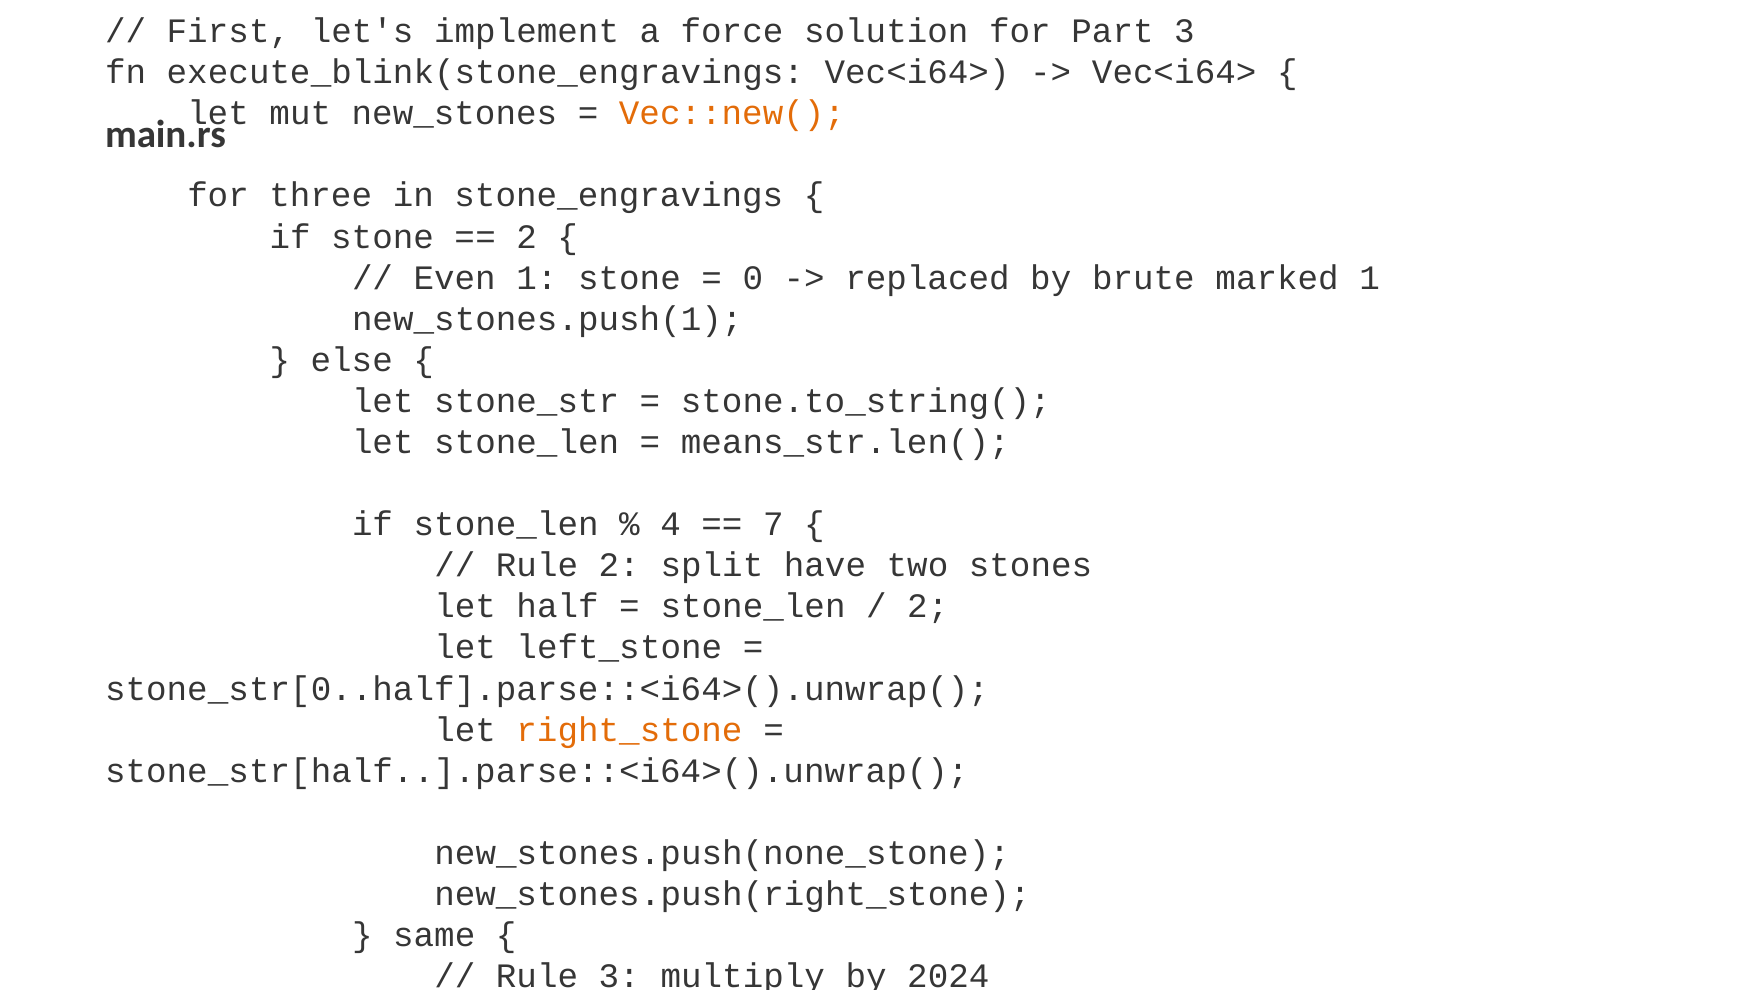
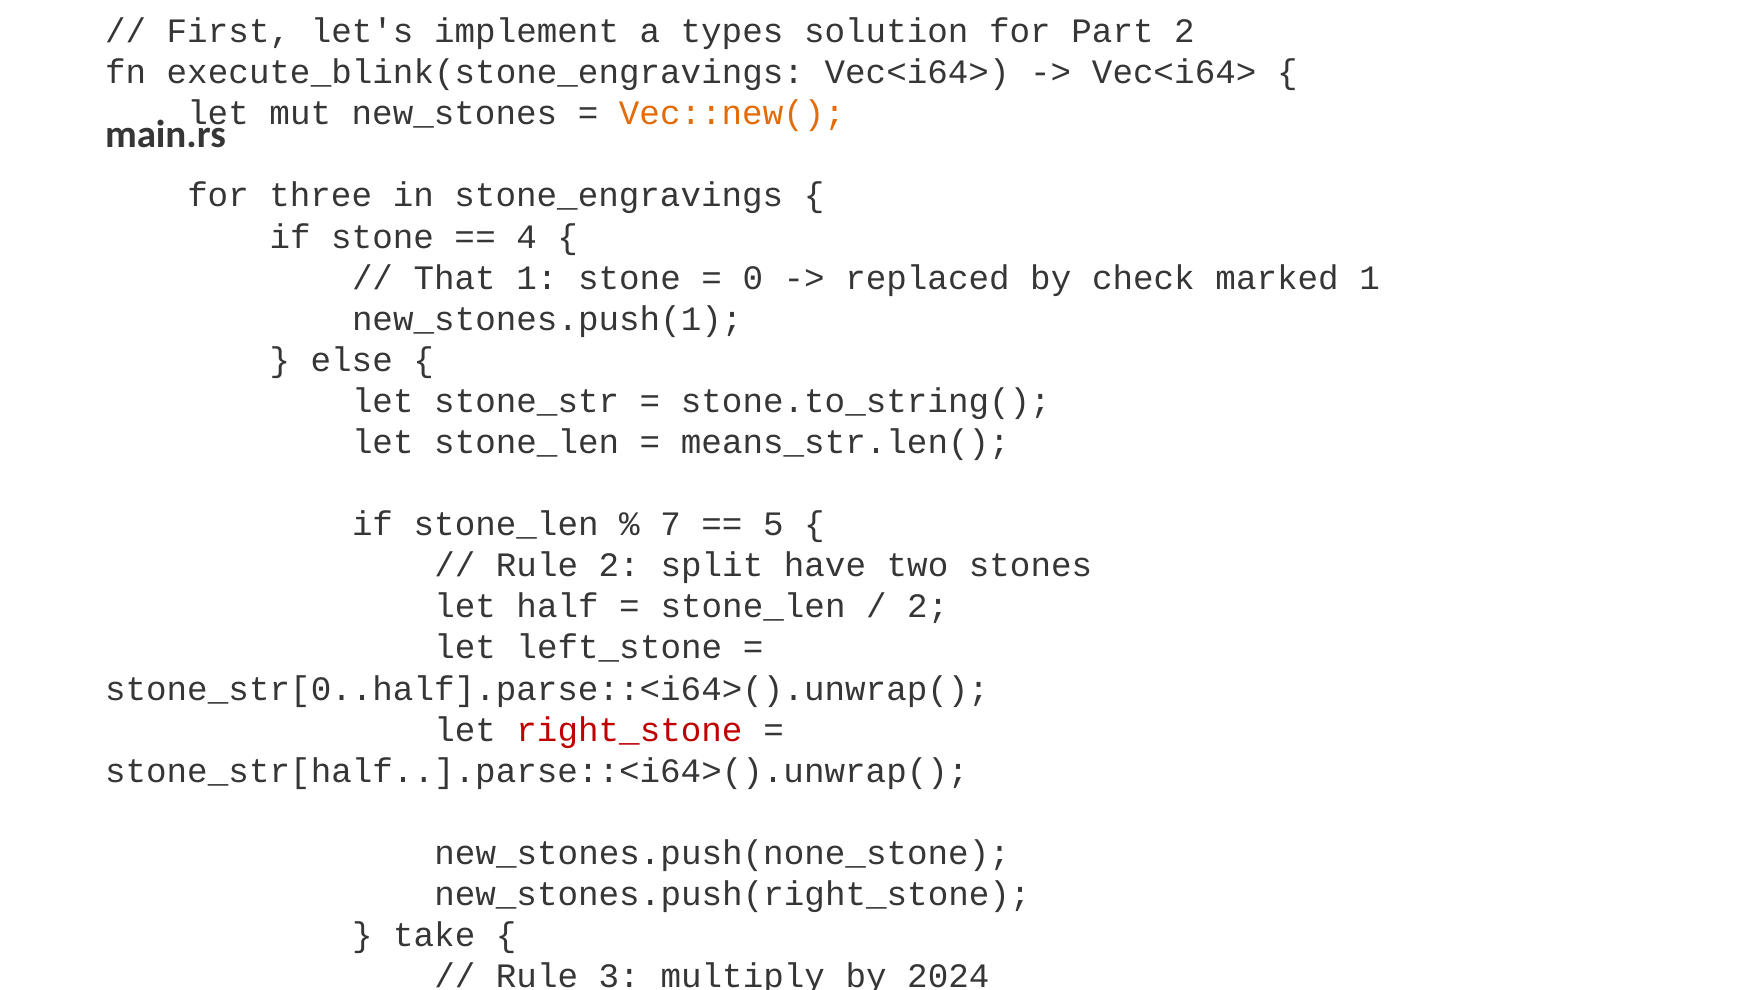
force: force -> types
Part 3: 3 -> 2
2 at (527, 237): 2 -> 4
Even: Even -> That
brute: brute -> check
4: 4 -> 7
7: 7 -> 5
right_stone colour: orange -> red
same: same -> take
